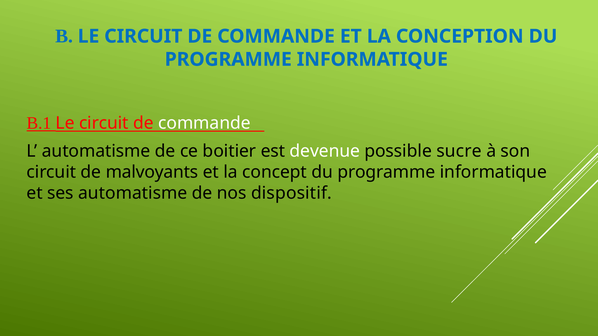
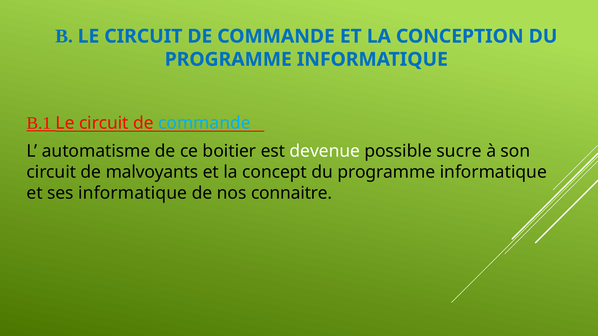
commande at (204, 123) colour: white -> light blue
ses automatisme: automatisme -> informatique
dispositif: dispositif -> connaitre
